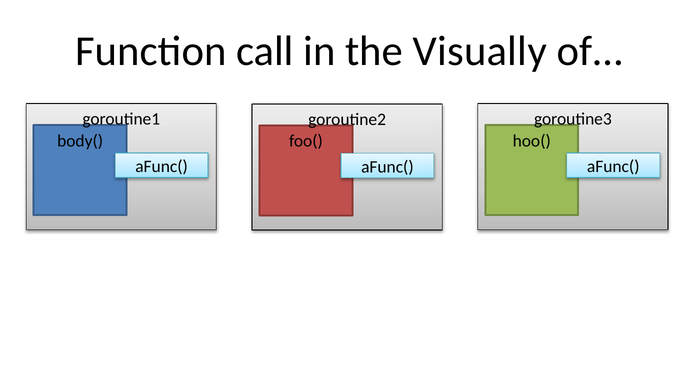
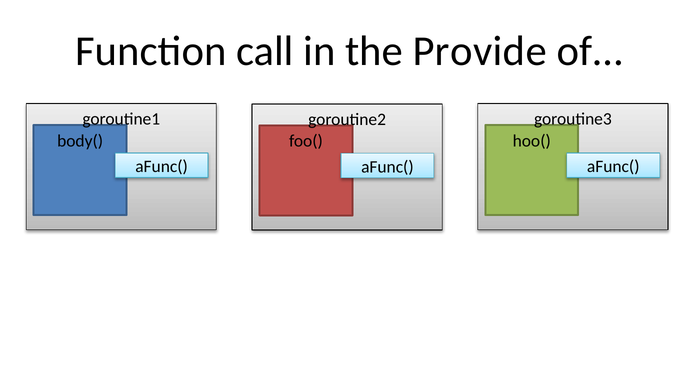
Visually: Visually -> Provide
